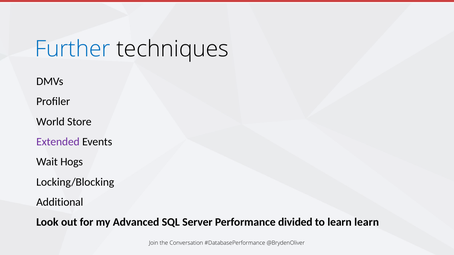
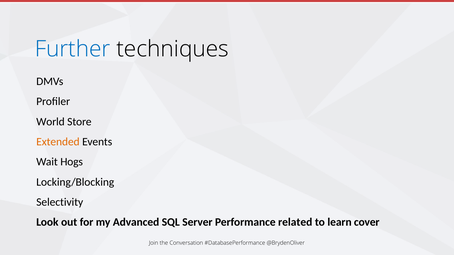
Extended colour: purple -> orange
Additional: Additional -> Selectivity
divided: divided -> related
learn learn: learn -> cover
